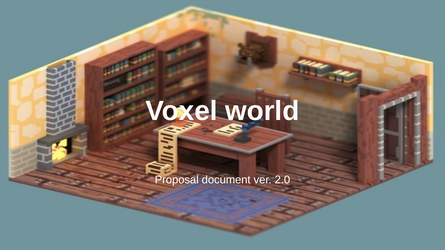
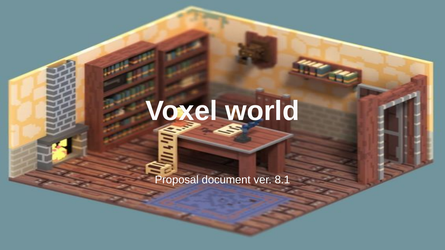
2.0: 2.0 -> 8.1
